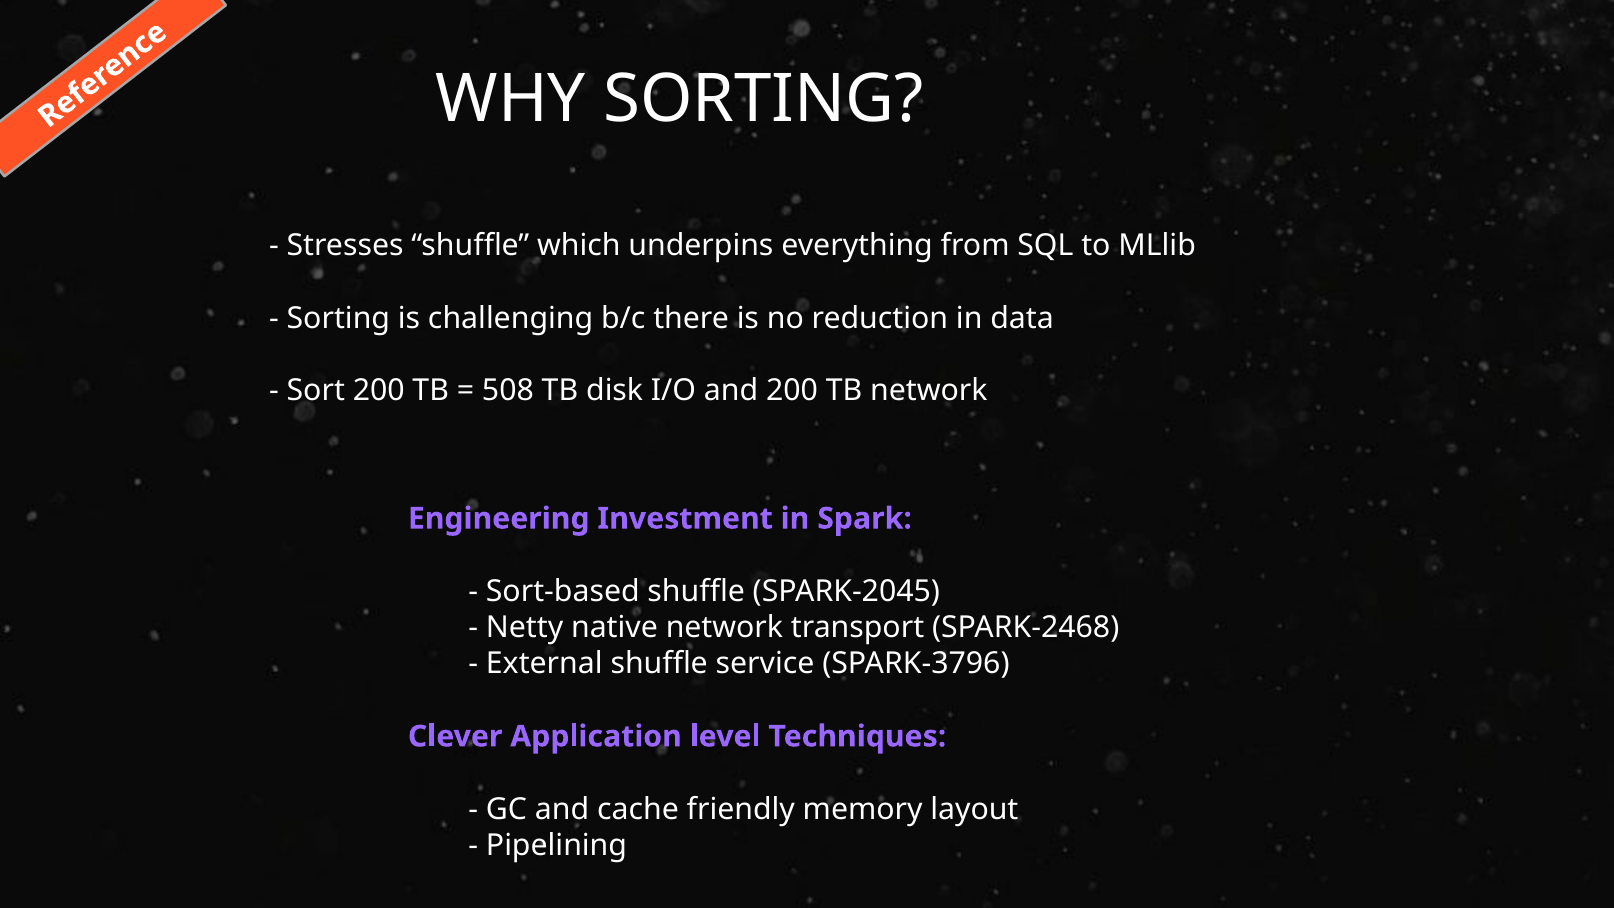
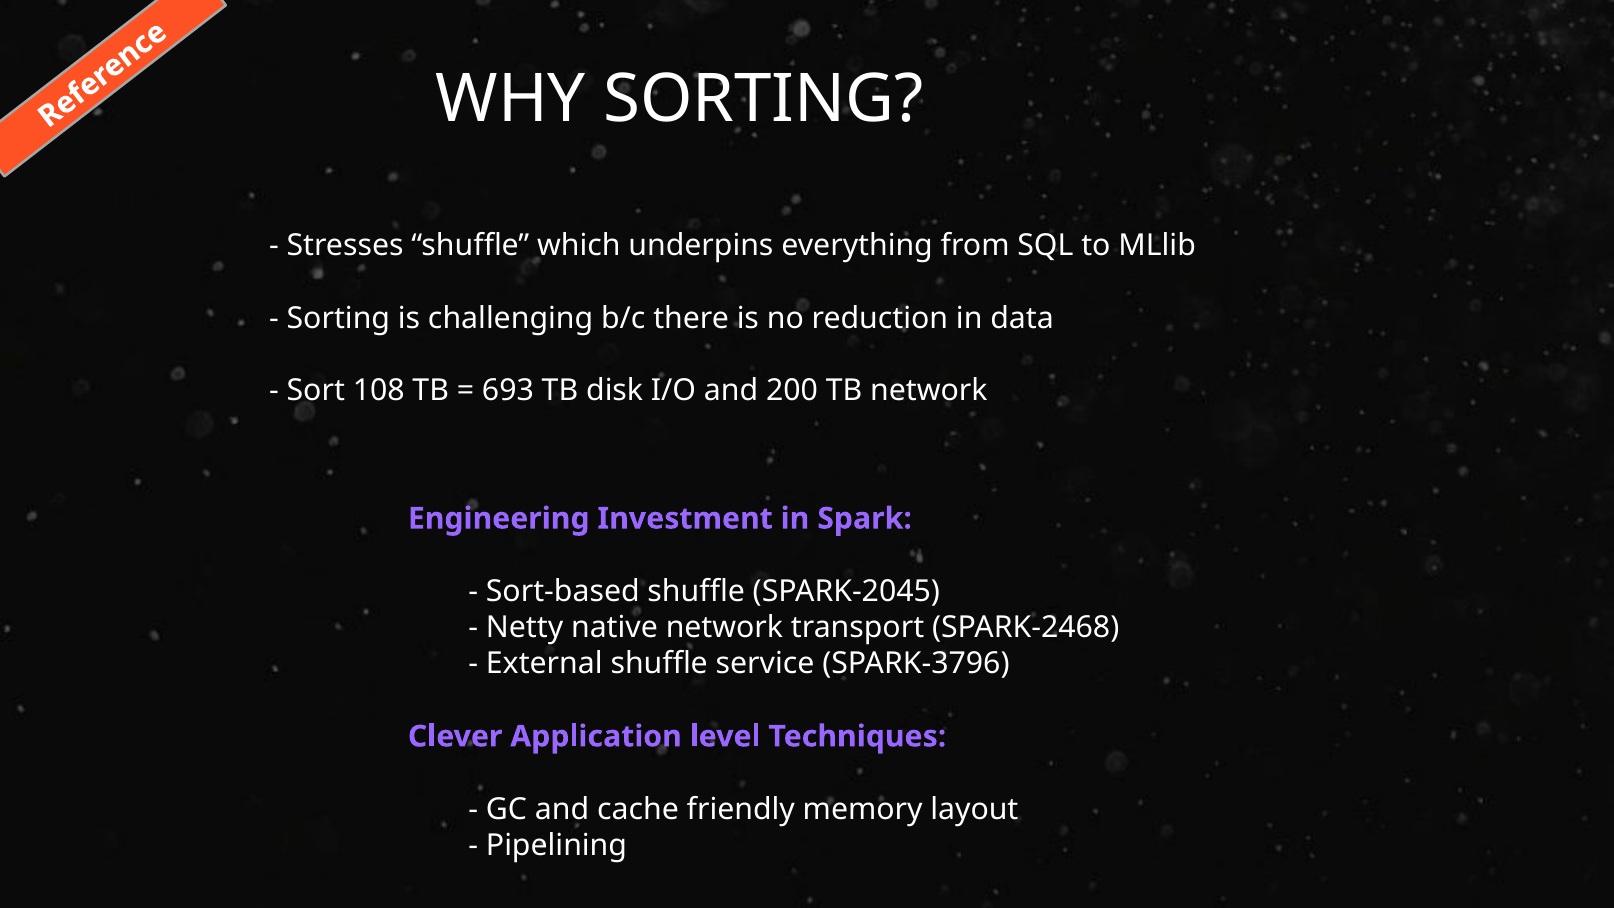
Sort 200: 200 -> 108
508: 508 -> 693
